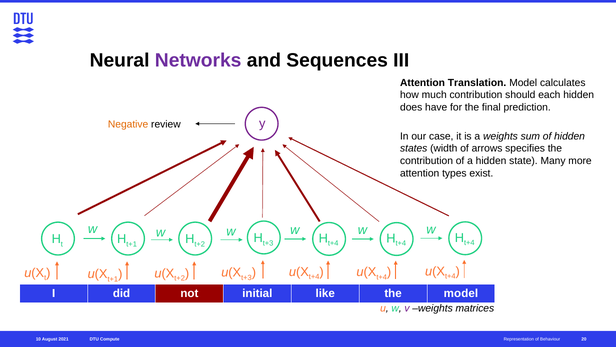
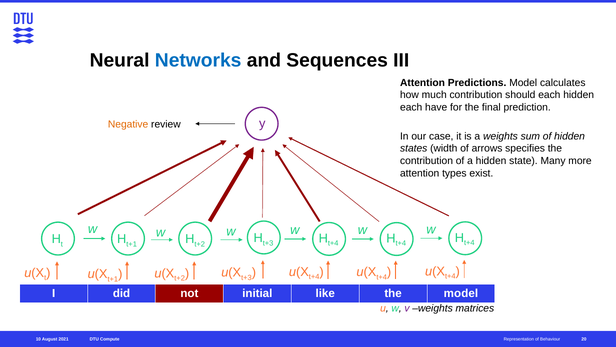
Networks colour: purple -> blue
Translation: Translation -> Predictions
does at (411, 107): does -> each
